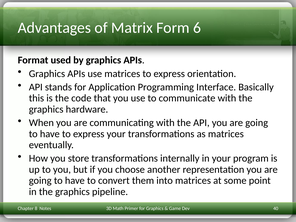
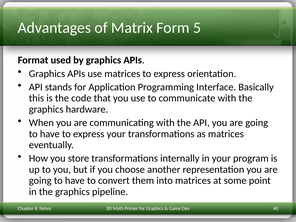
6: 6 -> 5
